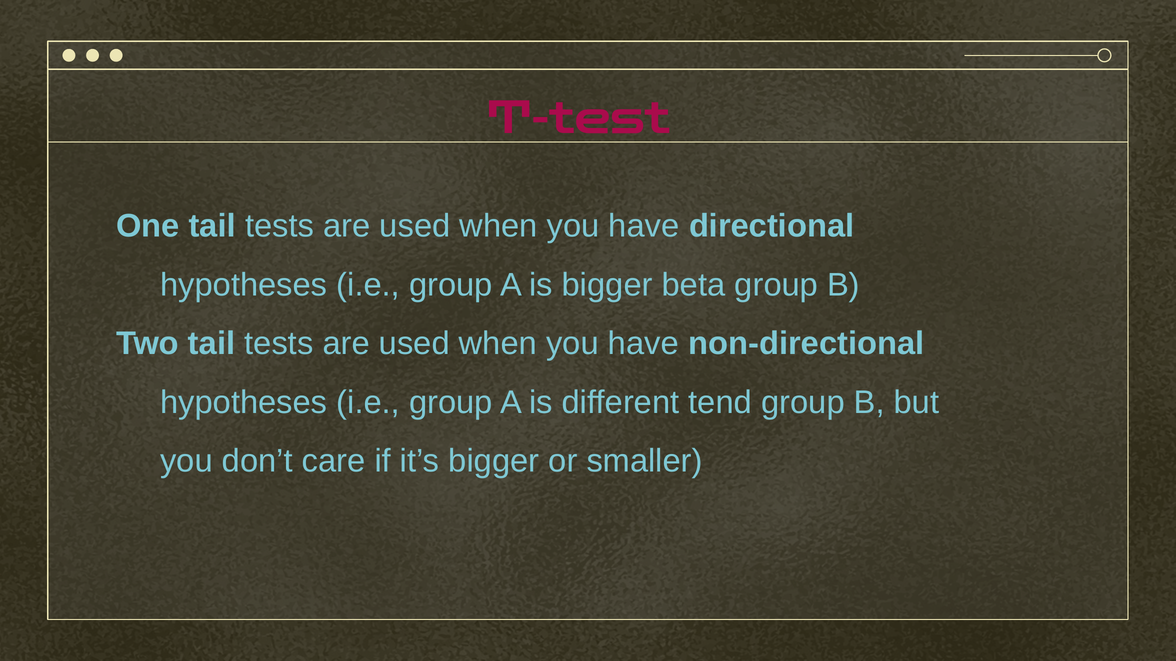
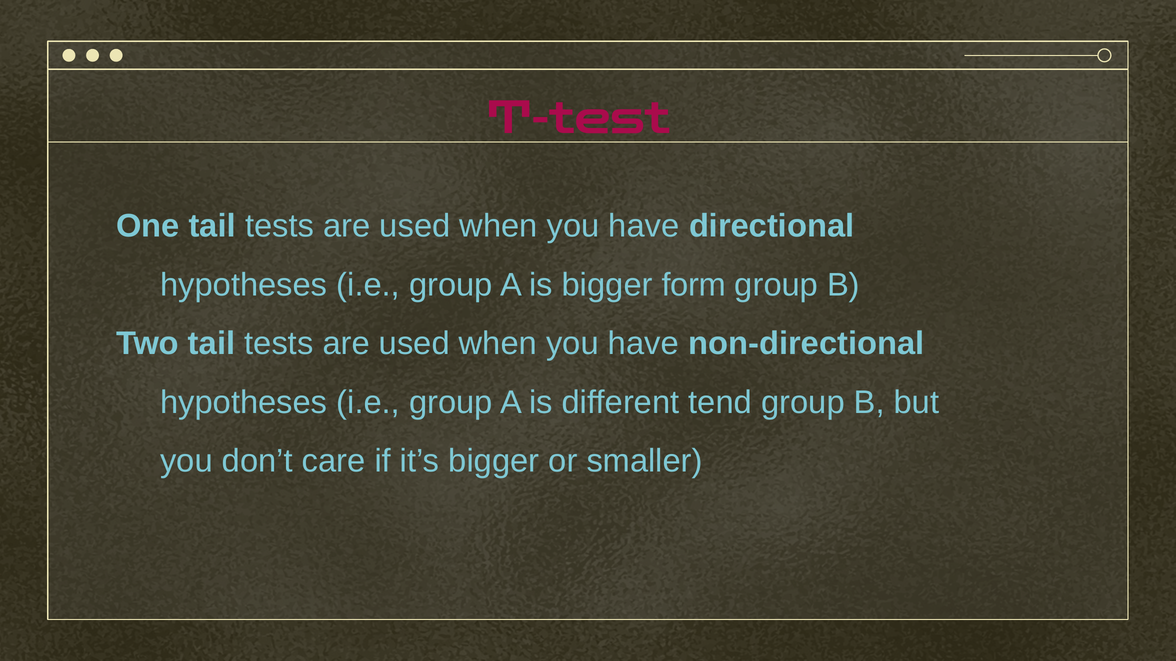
beta: beta -> form
